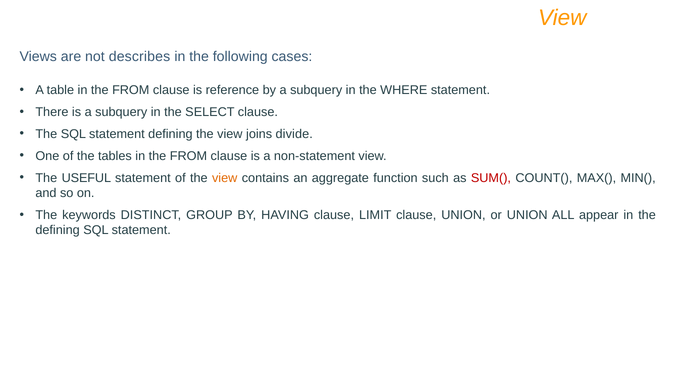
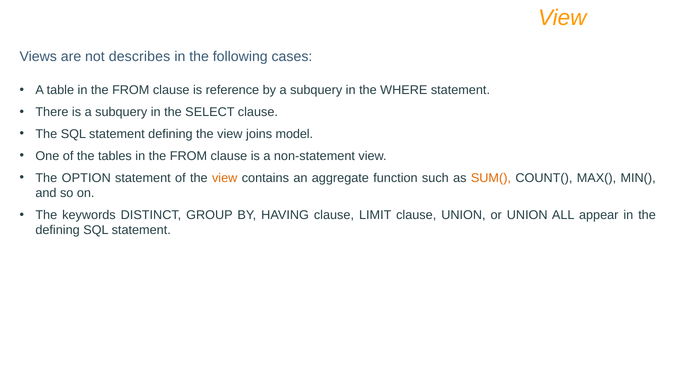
divide: divide -> model
USEFUL: USEFUL -> OPTION
SUM( colour: red -> orange
